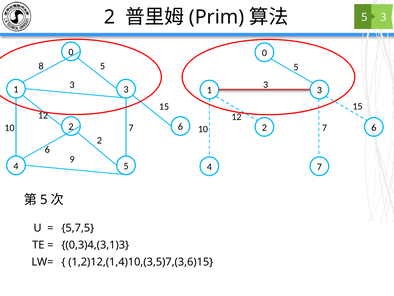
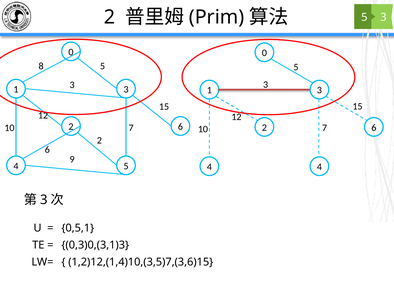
4 7: 7 -> 4
5 at (44, 199): 5 -> 3
5,7,5: 5,7,5 -> 0,5,1
0,3)4,(3,1)3: 0,3)4,(3,1)3 -> 0,3)0,(3,1)3
